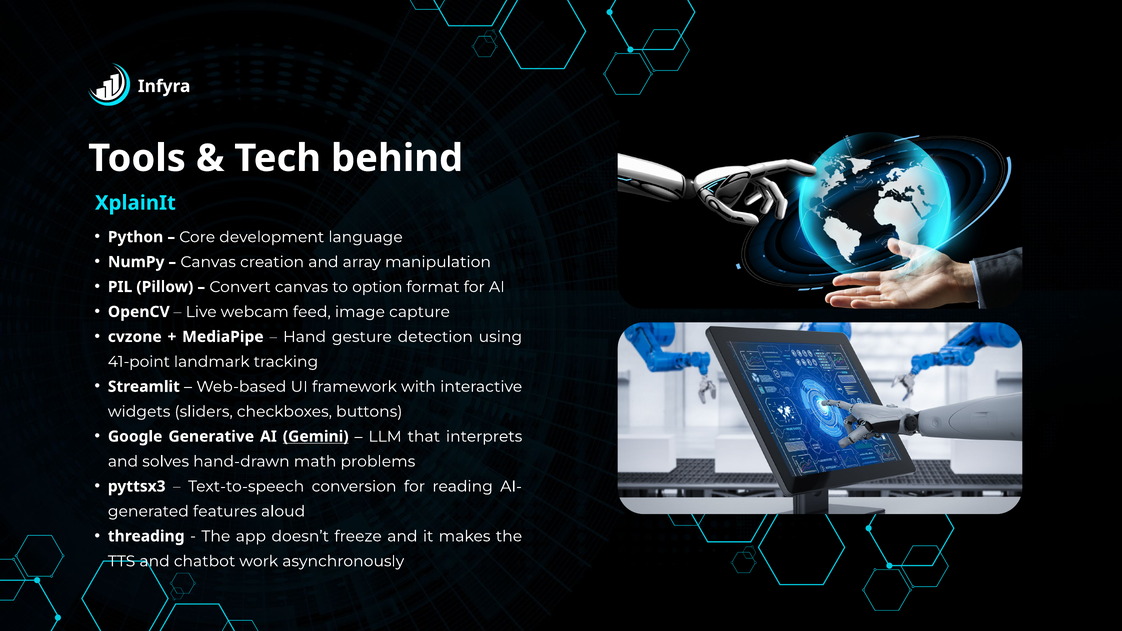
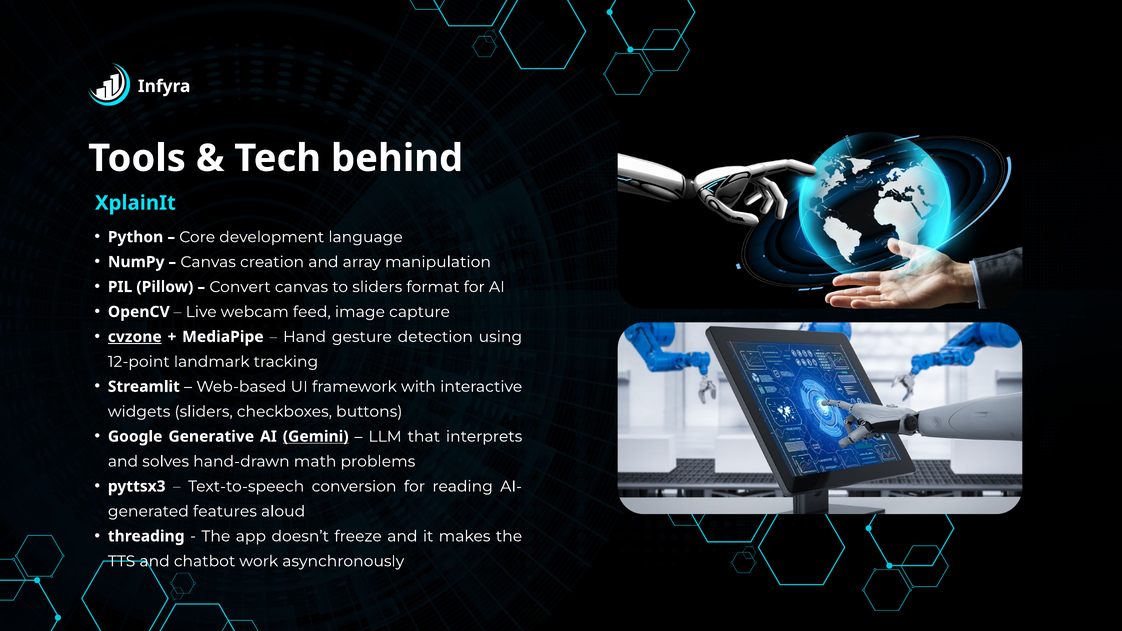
to option: option -> sliders
cvzone underline: none -> present
41-point: 41-point -> 12-point
